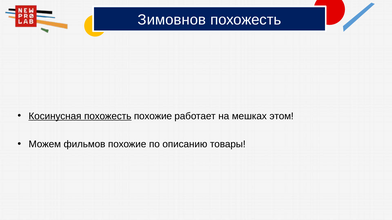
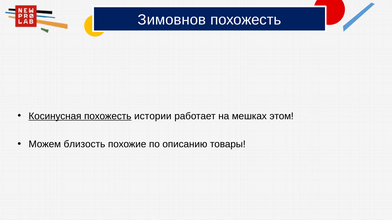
похожесть похожие: похожие -> истории
фильмов: фильмов -> близость
